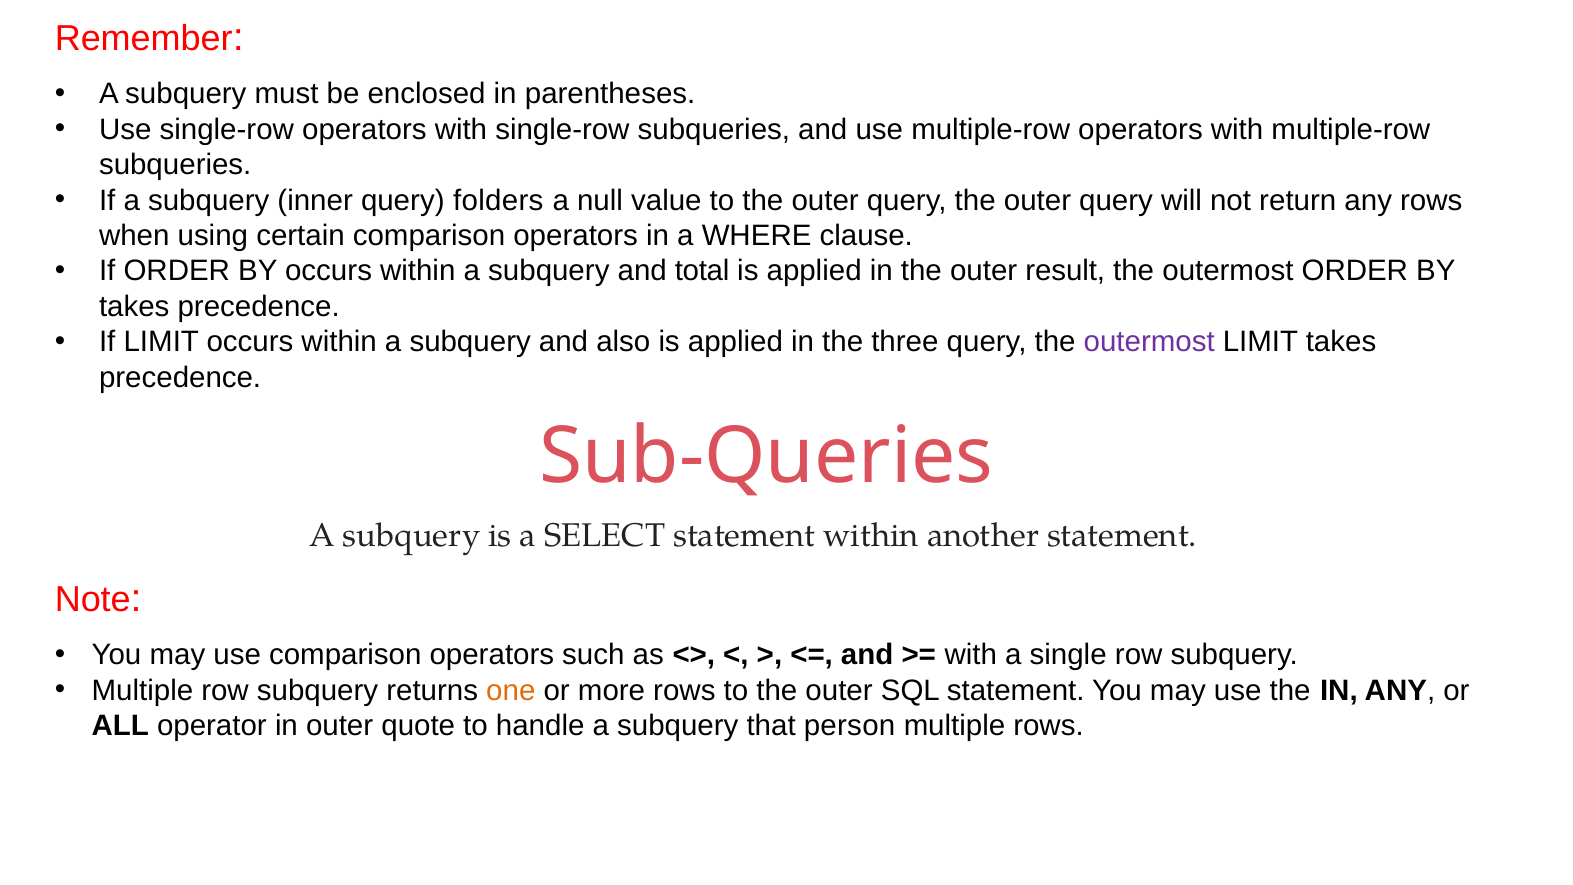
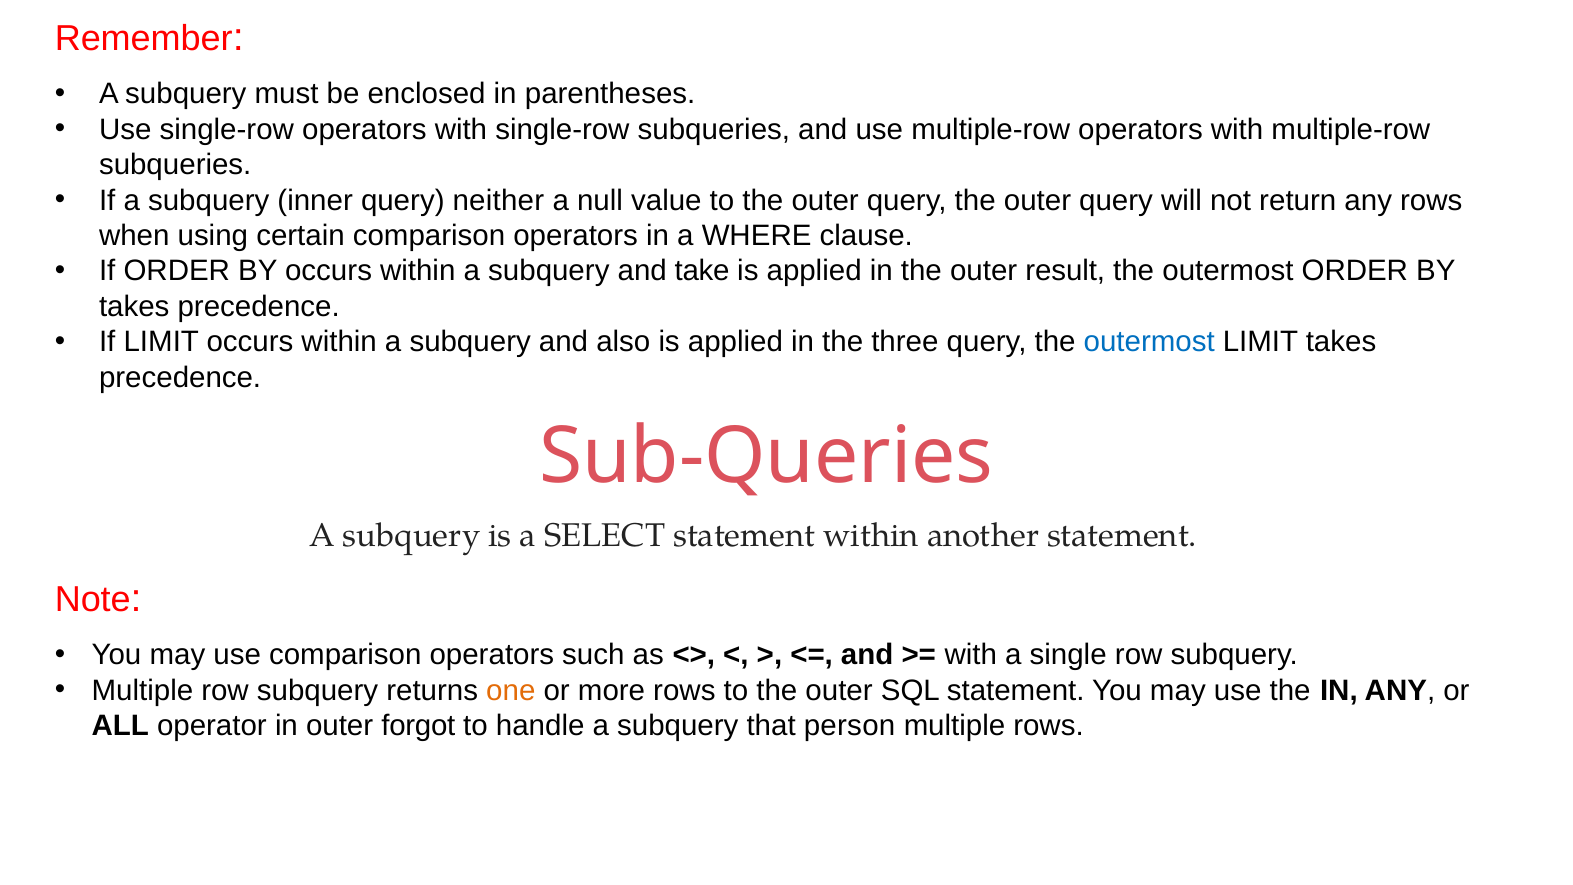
folders: folders -> neither
total: total -> take
outermost at (1149, 342) colour: purple -> blue
quote: quote -> forgot
